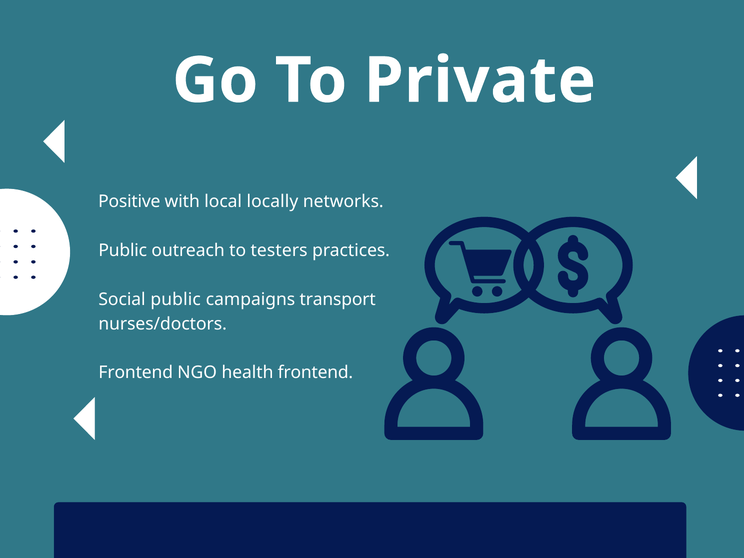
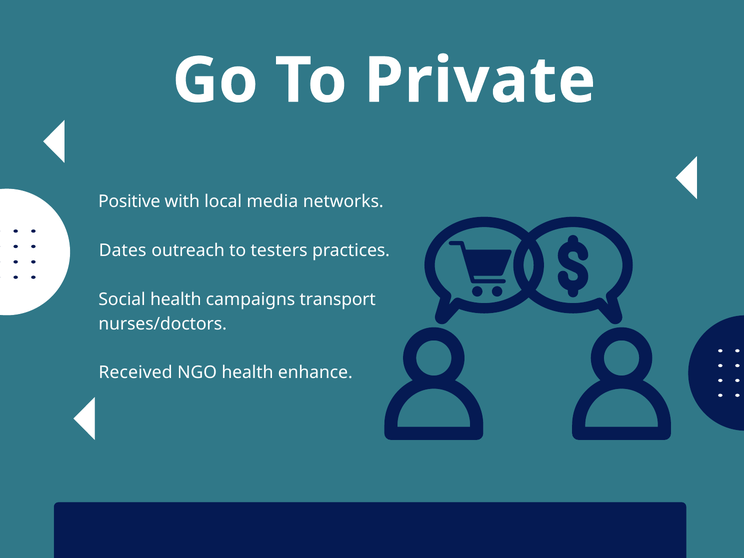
locally: locally -> media
Public at (123, 251): Public -> Dates
Social public: public -> health
Frontend at (136, 373): Frontend -> Received
health frontend: frontend -> enhance
